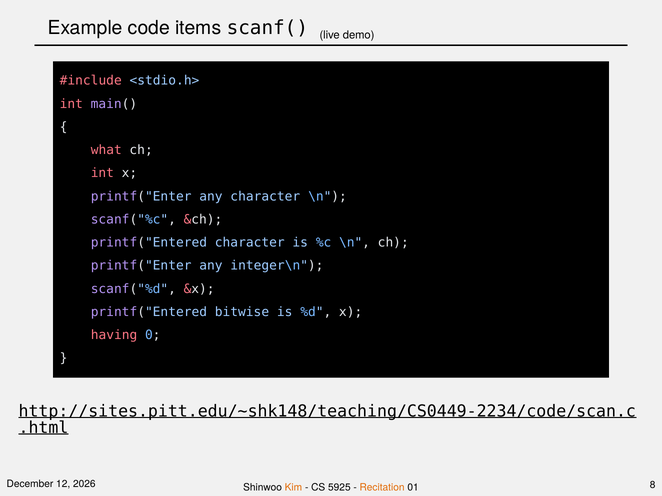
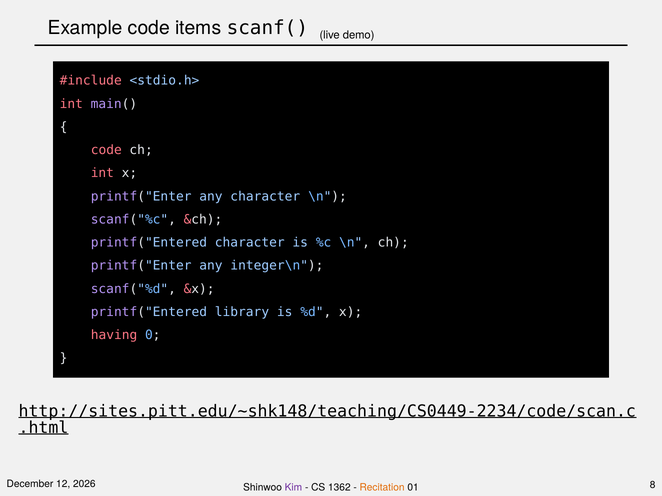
what at (106, 150): what -> code
bitwise: bitwise -> library
Kim colour: orange -> purple
5925: 5925 -> 1362
